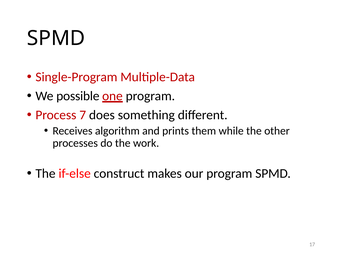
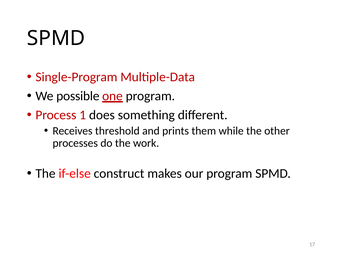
7: 7 -> 1
algorithm: algorithm -> threshold
